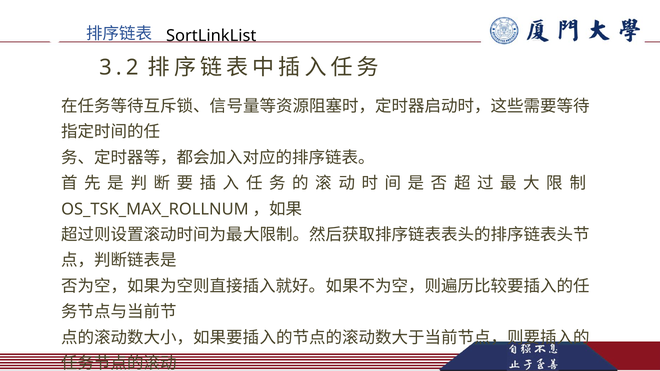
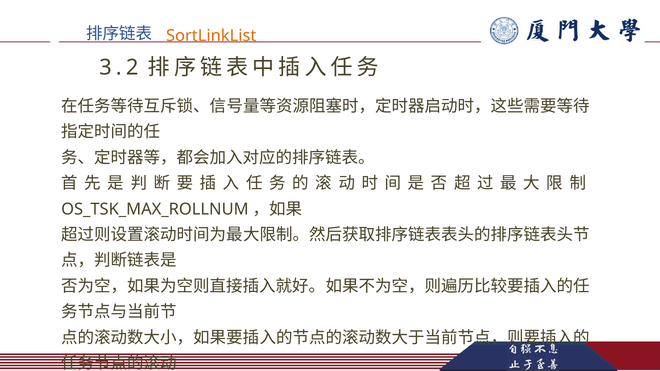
SortLinkList colour: black -> orange
